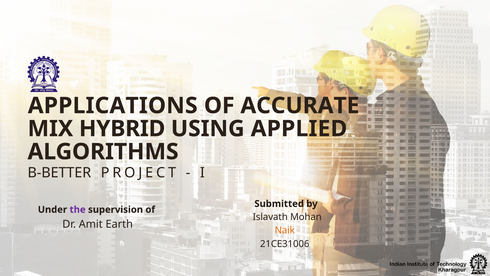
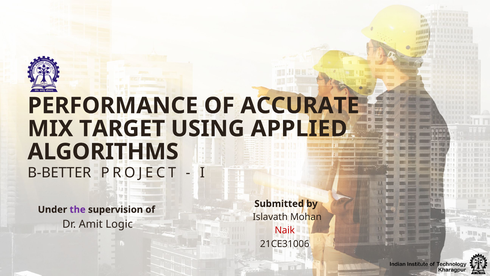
APPLICATIONS: APPLICATIONS -> PERFORMANCE
HYBRID: HYBRID -> TARGET
Earth: Earth -> Logic
Naik colour: orange -> red
